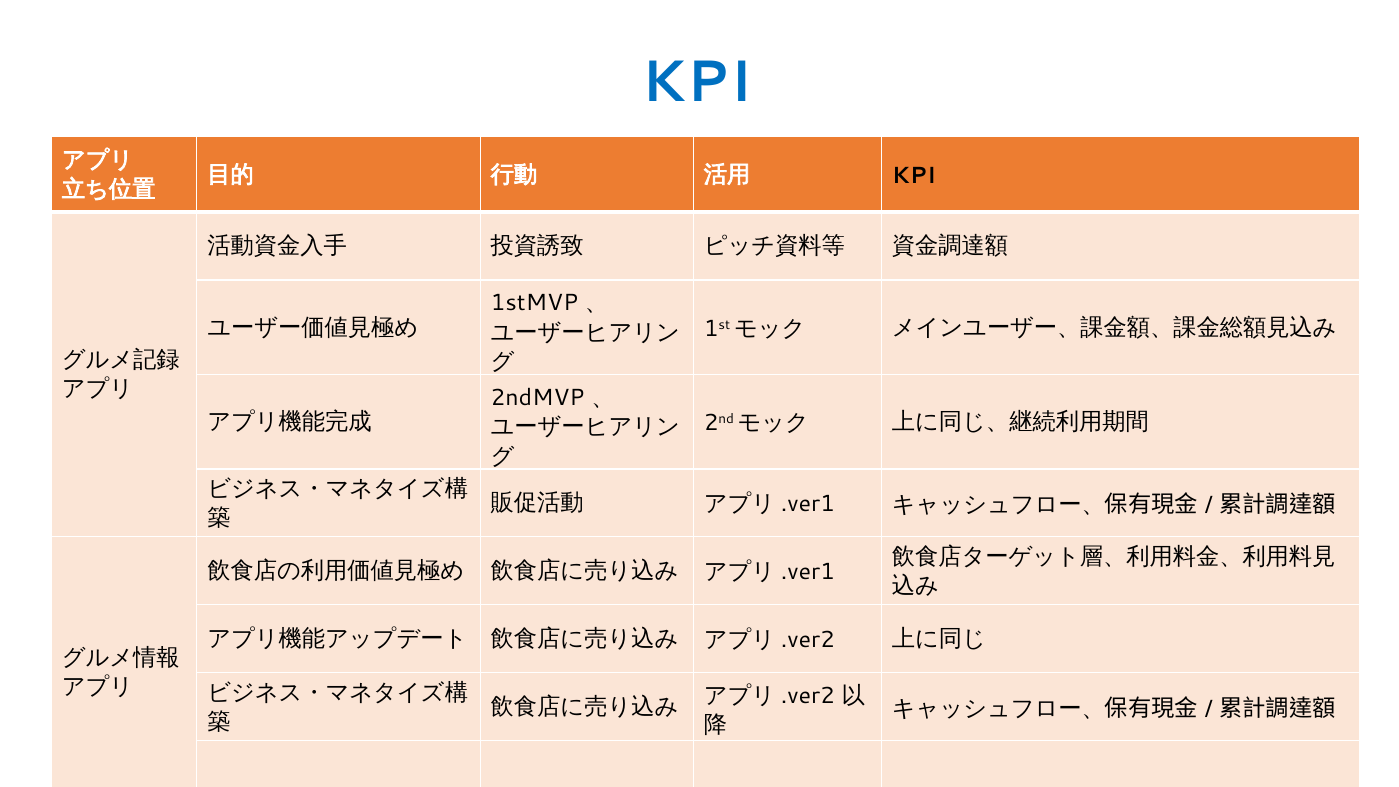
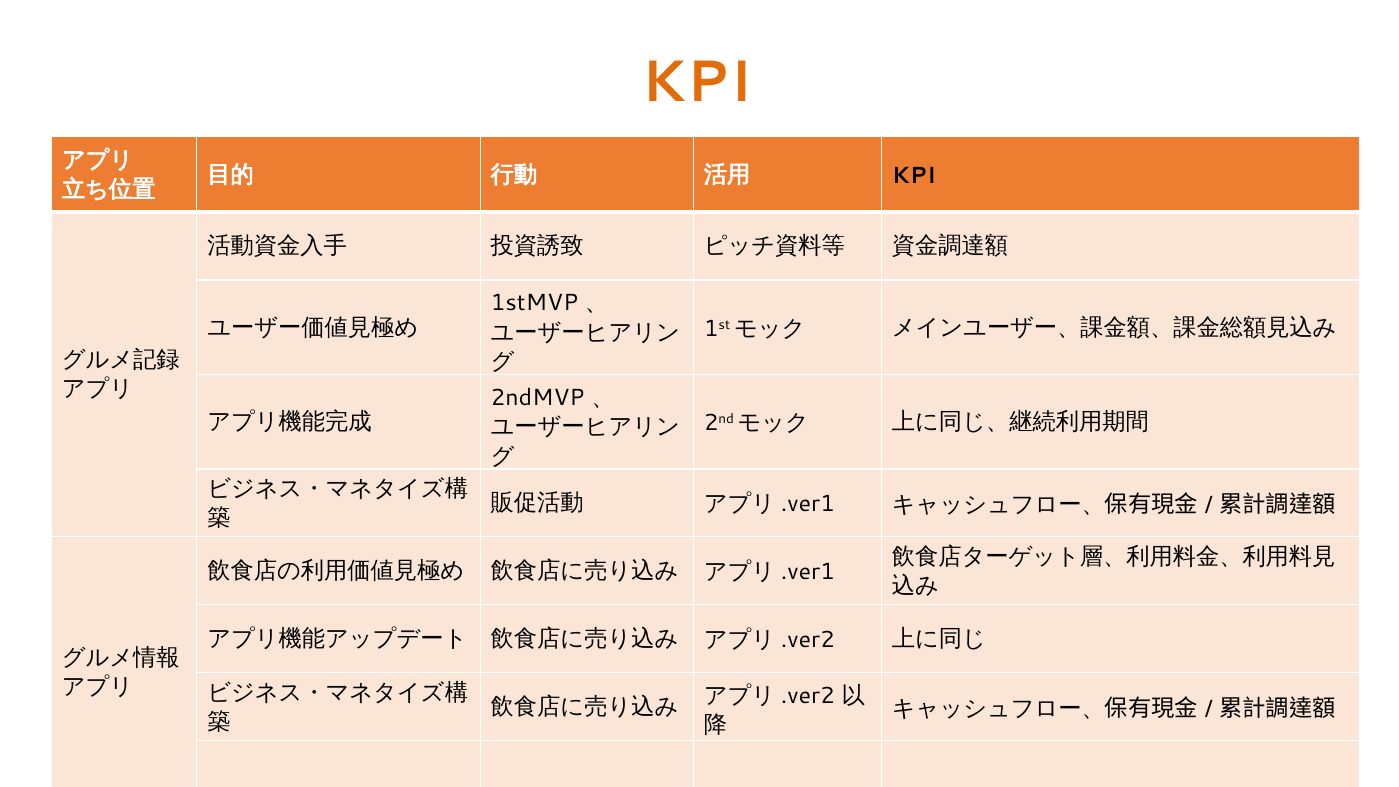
KPI at (697, 82) colour: blue -> orange
